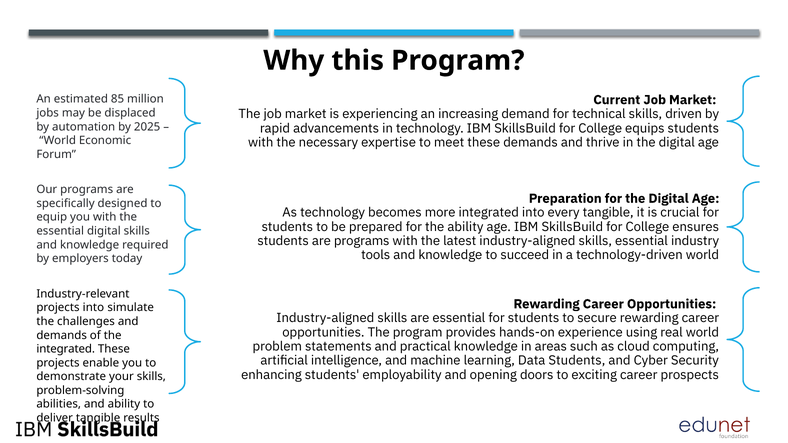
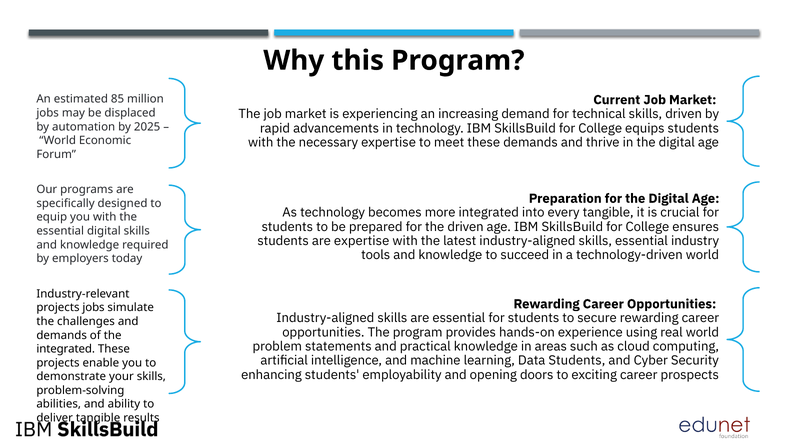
the ability: ability -> driven
are programs: programs -> expertise
projects into: into -> jobs
